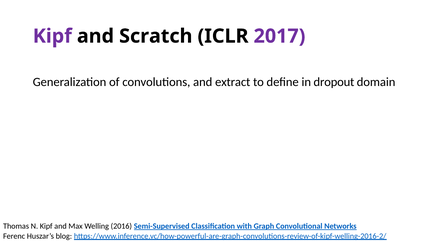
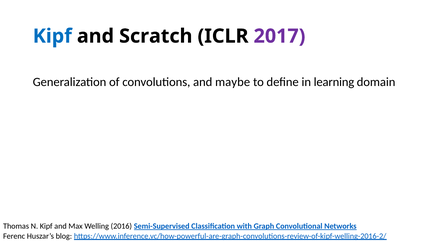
Kipf at (52, 36) colour: purple -> blue
extract: extract -> maybe
dropout: dropout -> learning
